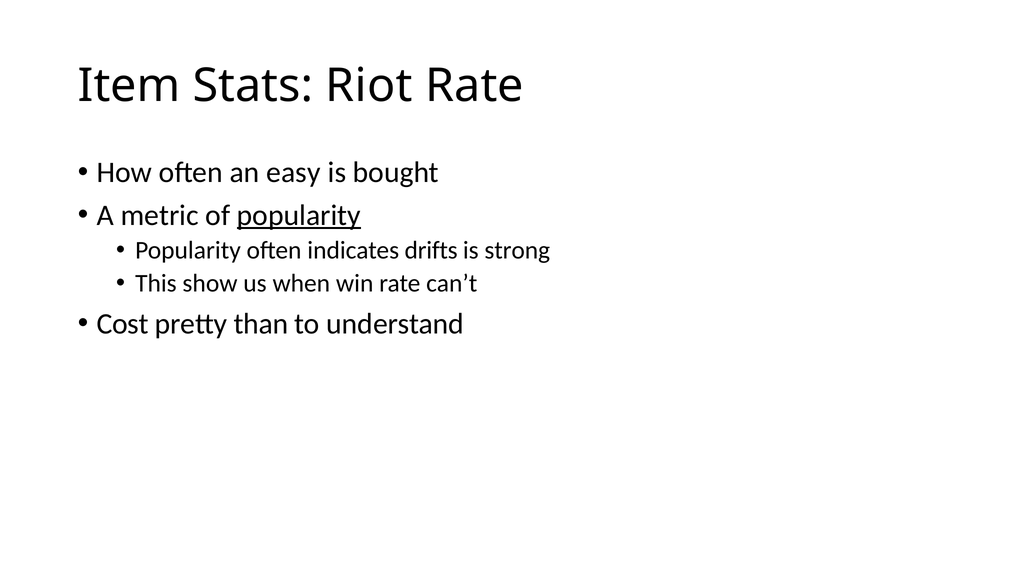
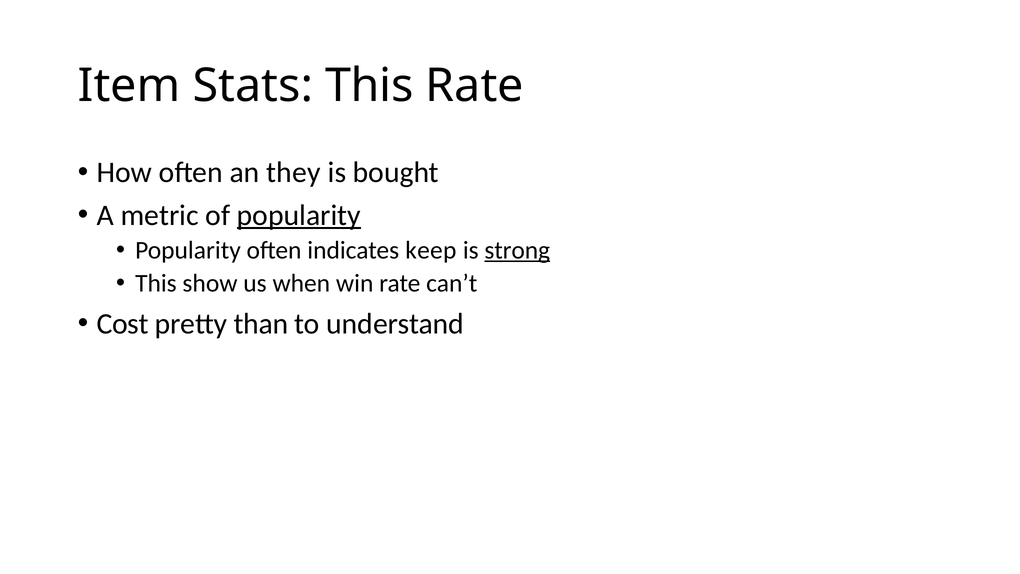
Stats Riot: Riot -> This
easy: easy -> they
drifts: drifts -> keep
strong underline: none -> present
